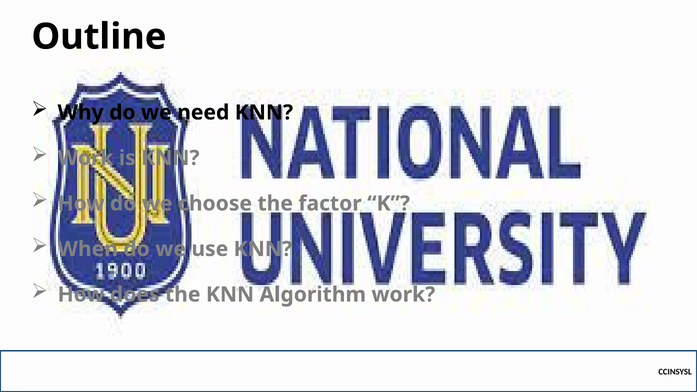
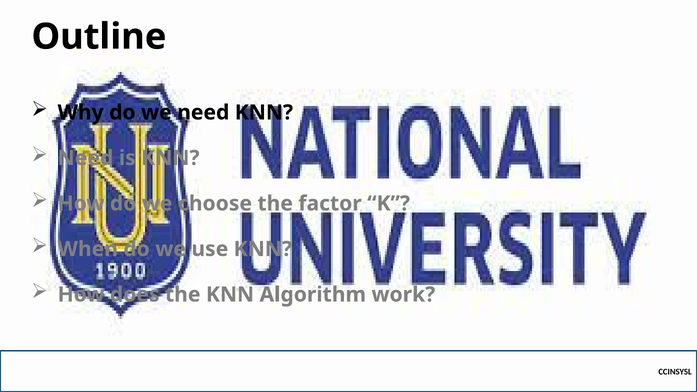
Work at (86, 158): Work -> Need
